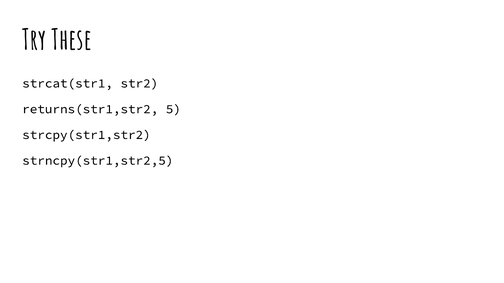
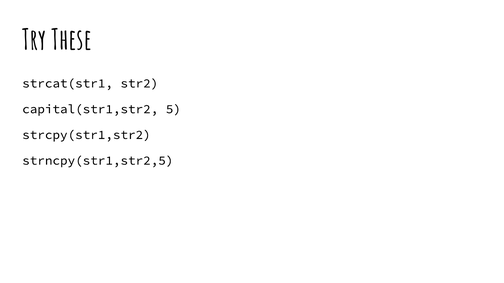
returns(str1,str2: returns(str1,str2 -> capital(str1,str2
